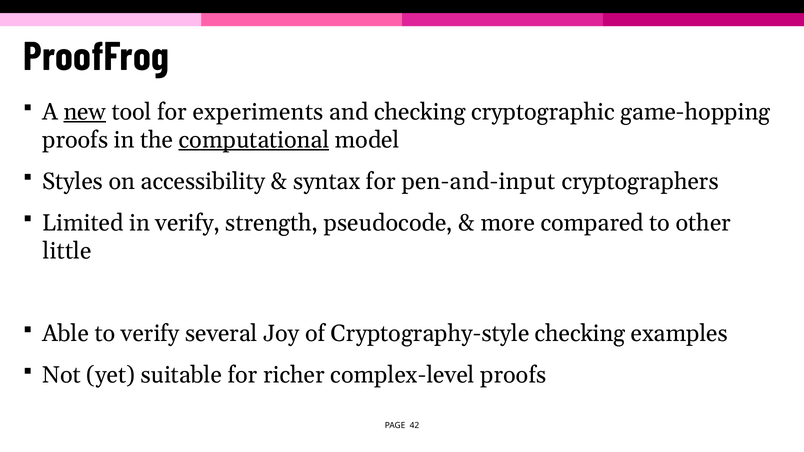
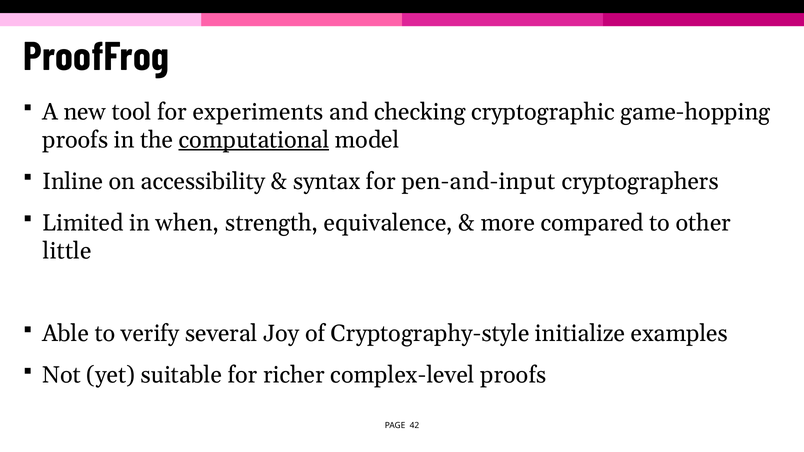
new underline: present -> none
Styles: Styles -> Inline
in verify: verify -> when
pseudocode: pseudocode -> equivalence
Cryptography-style checking: checking -> initialize
